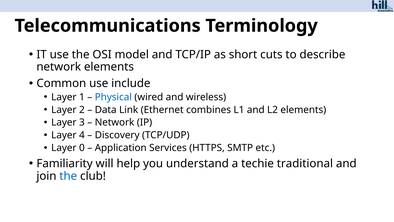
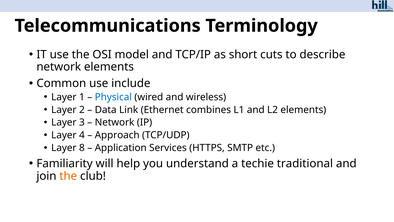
Discovery: Discovery -> Approach
0: 0 -> 8
the at (68, 176) colour: blue -> orange
